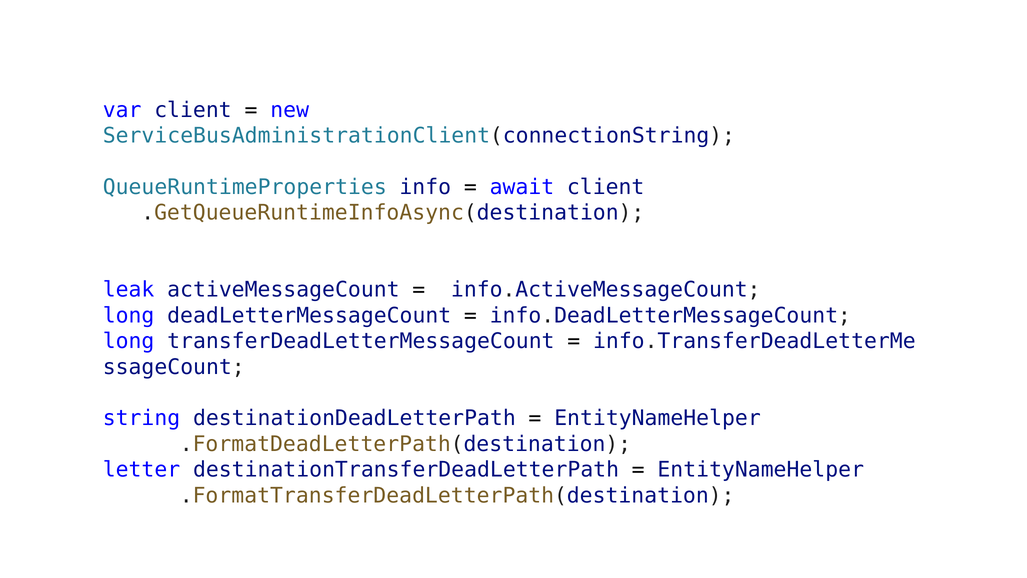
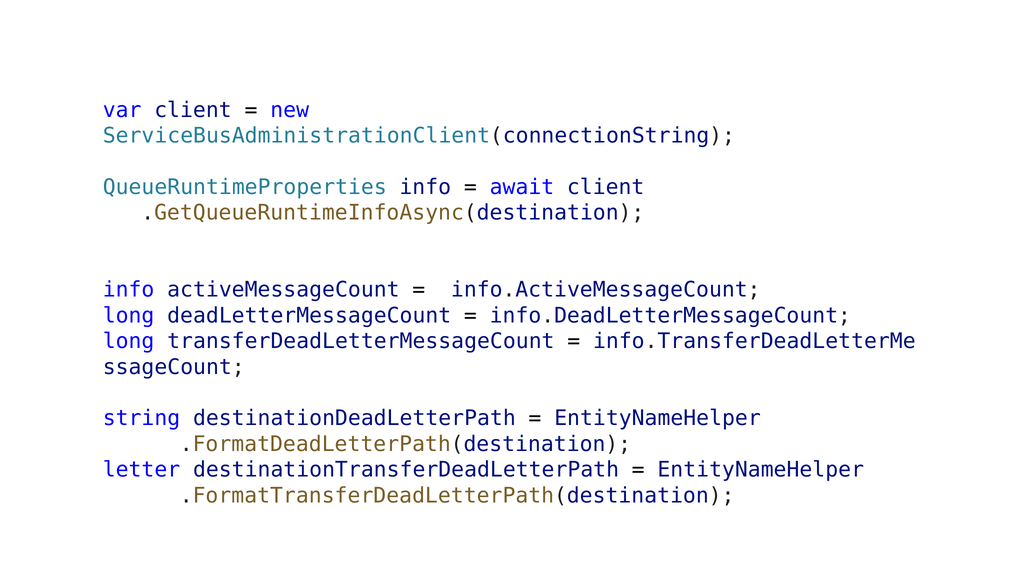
leak at (129, 290): leak -> info
